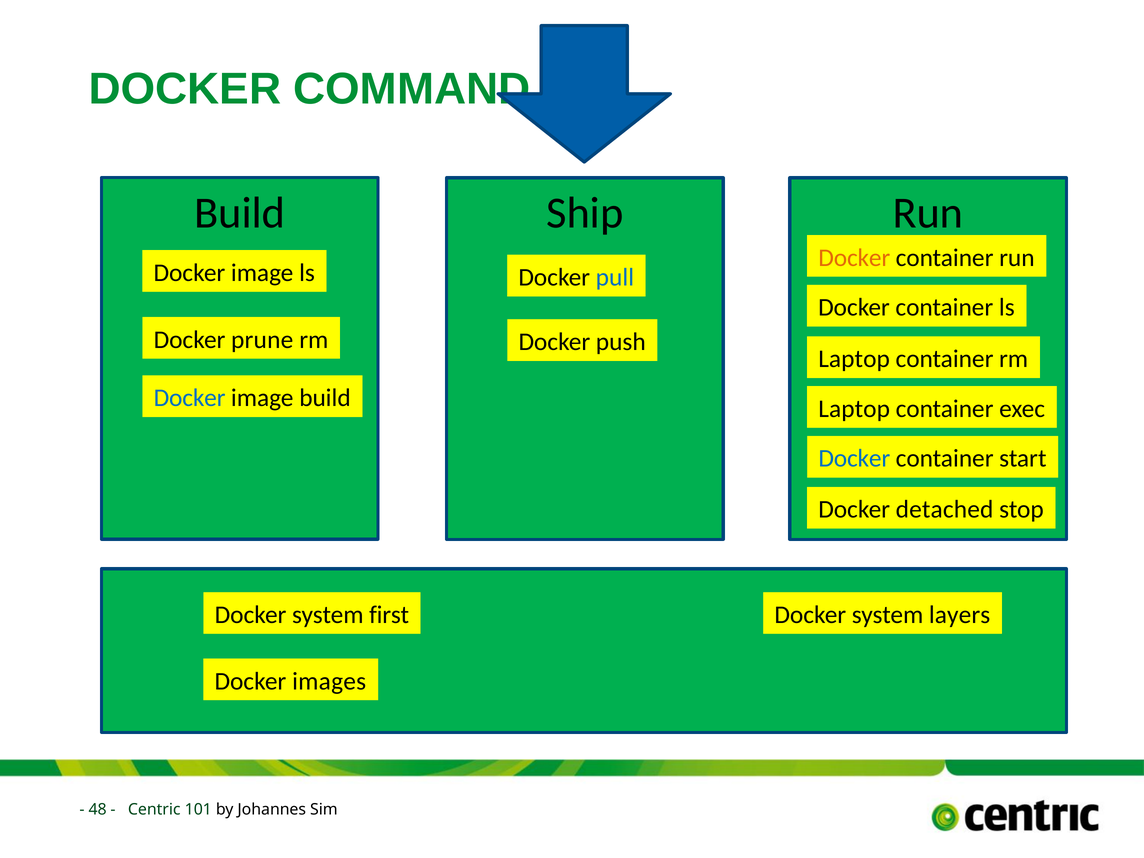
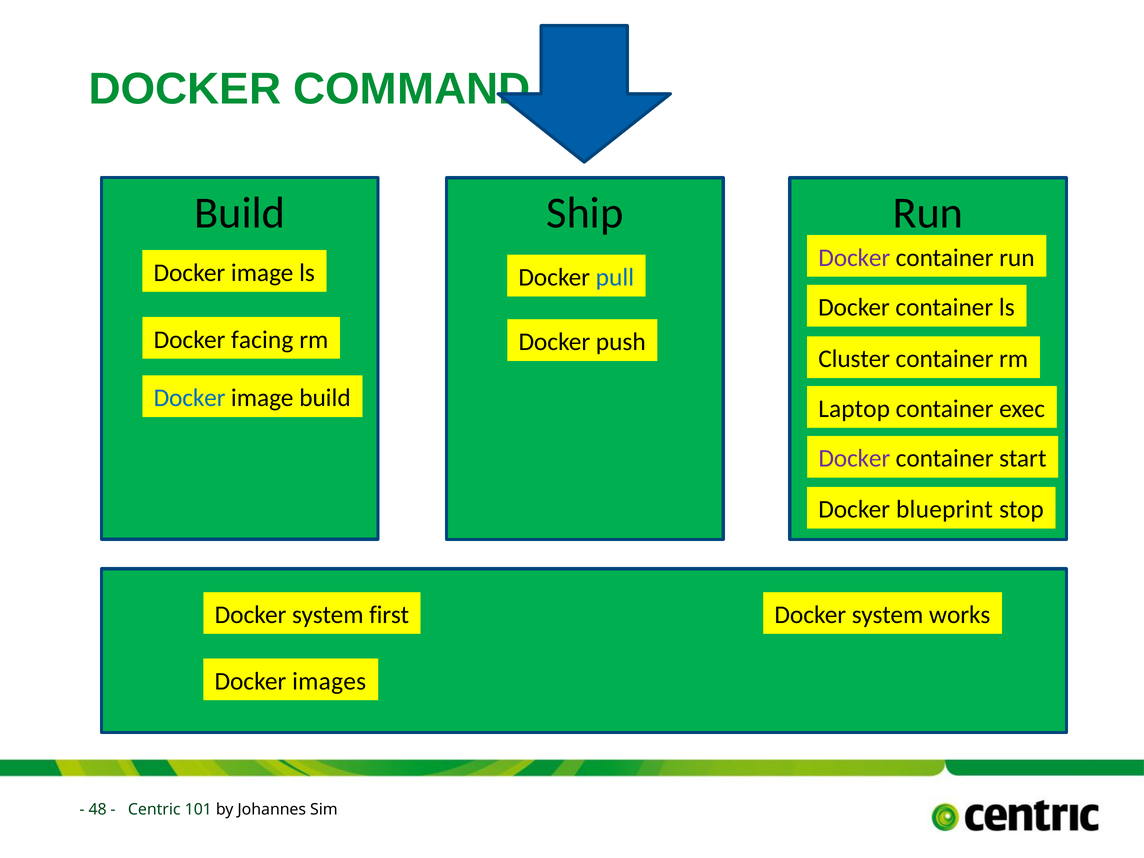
Docker at (854, 258) colour: orange -> purple
prune: prune -> facing
Laptop at (854, 359): Laptop -> Cluster
Docker at (854, 459) colour: blue -> purple
detached: detached -> blueprint
layers: layers -> works
